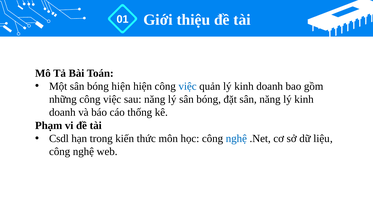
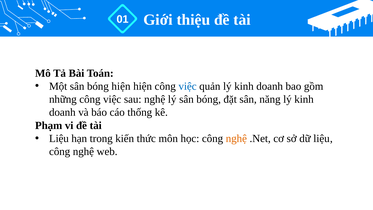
sau năng: năng -> nghệ
Csdl at (59, 138): Csdl -> Liệu
nghệ at (236, 138) colour: blue -> orange
